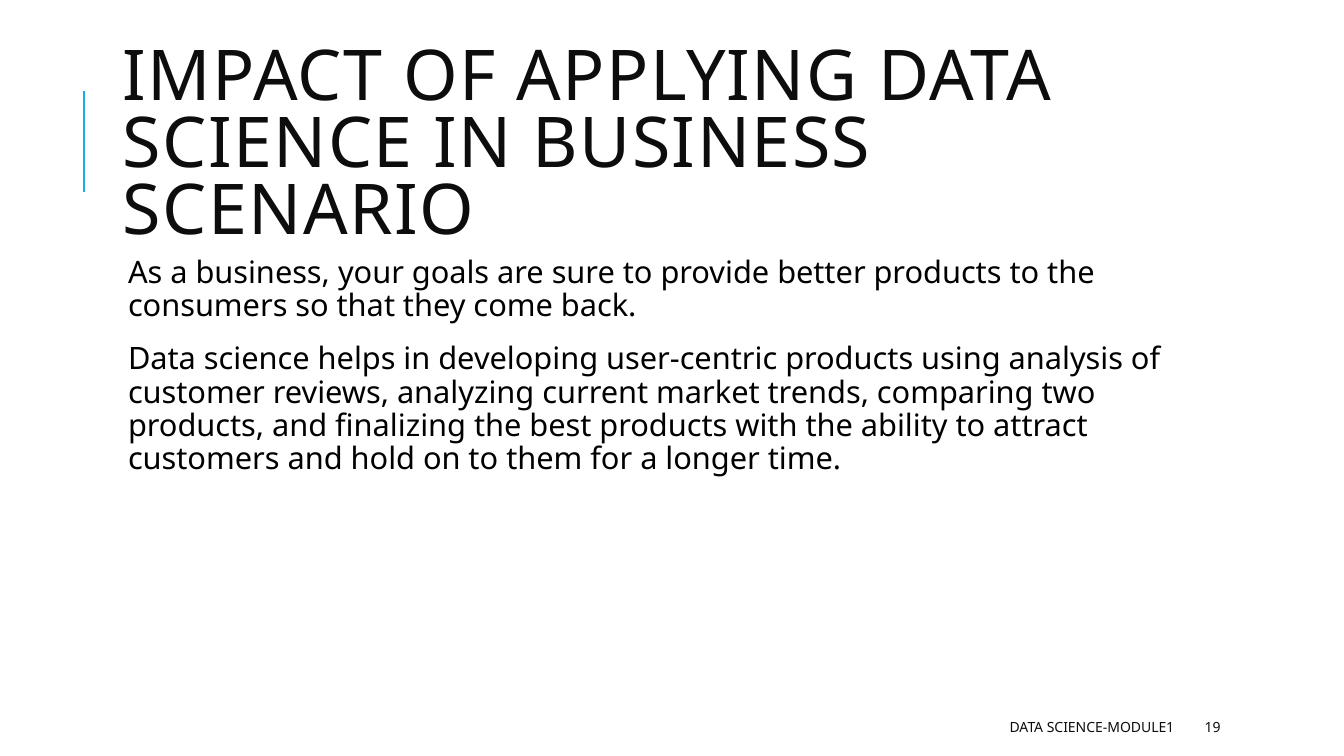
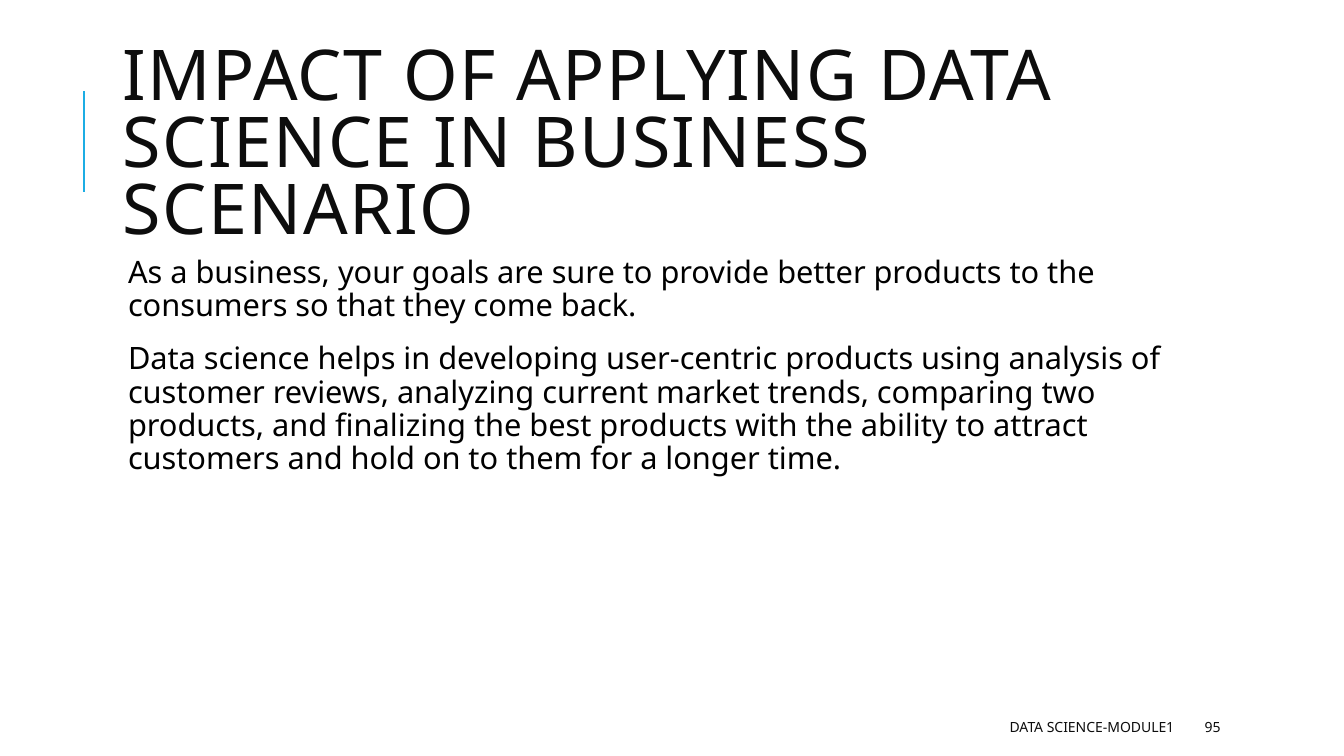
19: 19 -> 95
